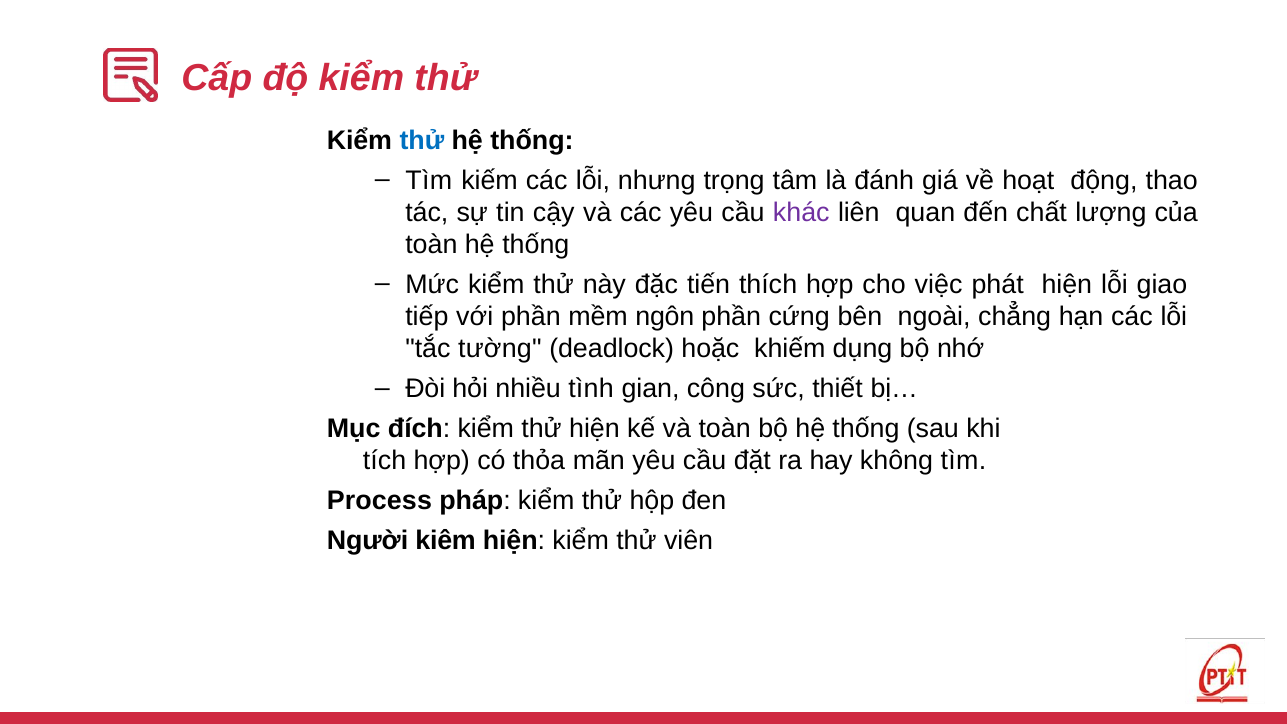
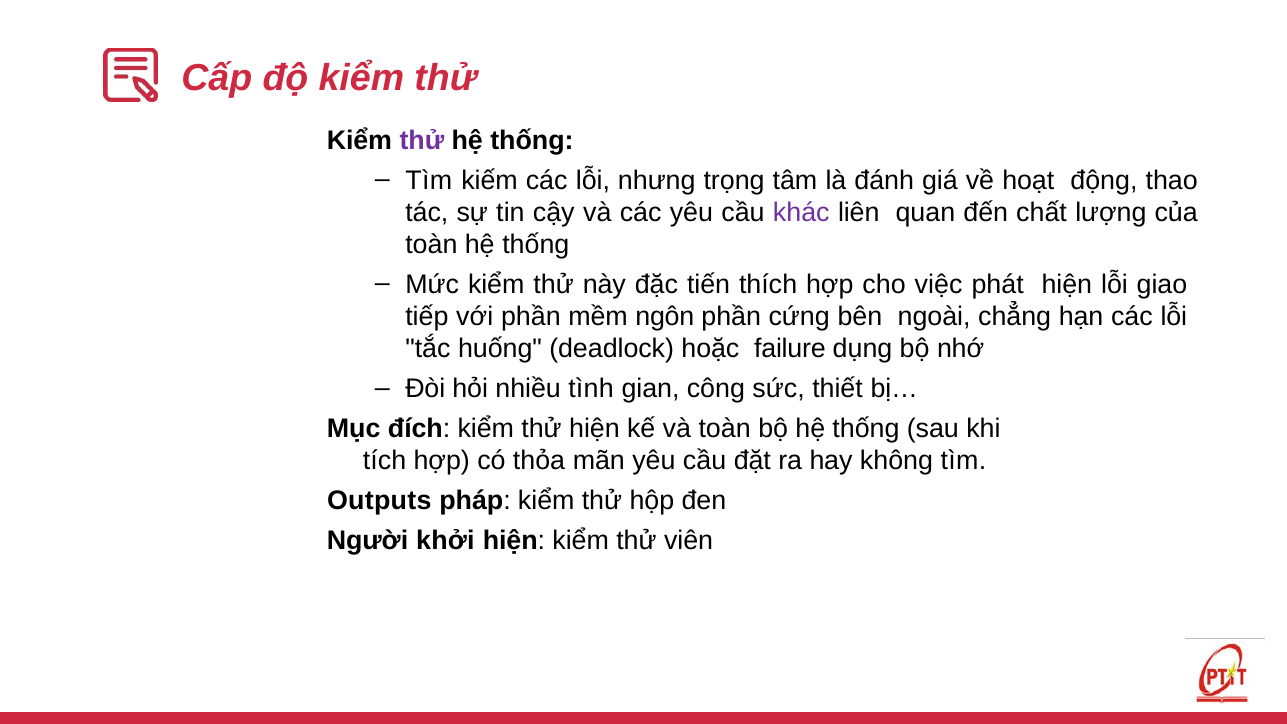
thử at (422, 140) colour: blue -> purple
tường: tường -> huống
khiếm: khiếm -> failure
Process: Process -> Outputs
kiêm: kiêm -> khởi
